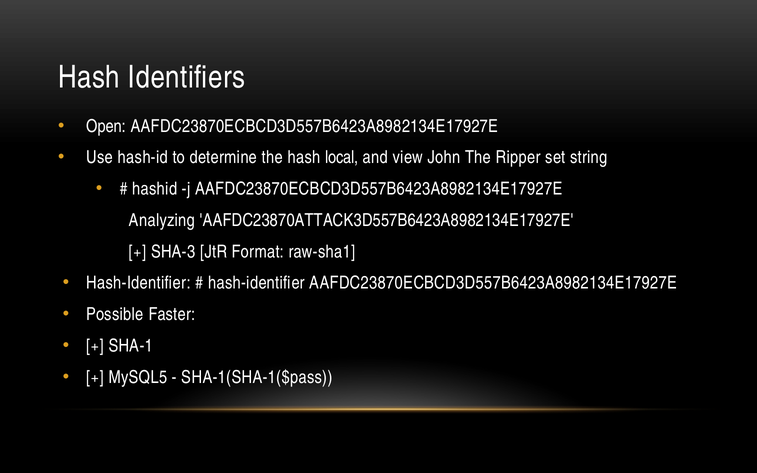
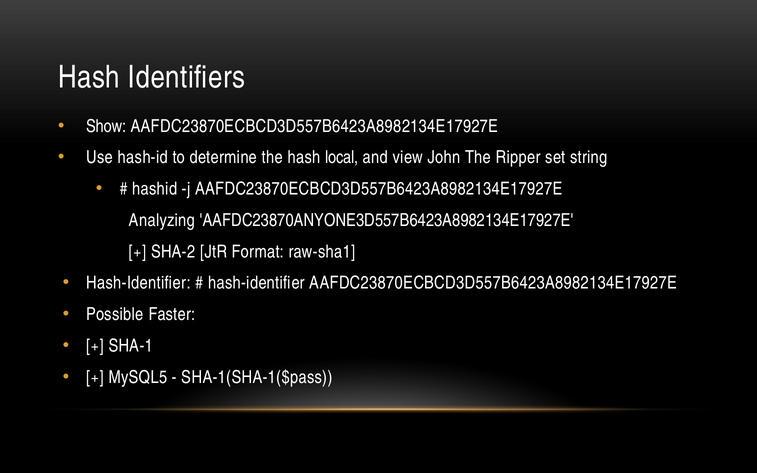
Open: Open -> Show
AAFDC23870ATTACK3D557B6423A8982134E17927E: AAFDC23870ATTACK3D557B6423A8982134E17927E -> AAFDC23870ANYONE3D557B6423A8982134E17927E
SHA-3: SHA-3 -> SHA-2
